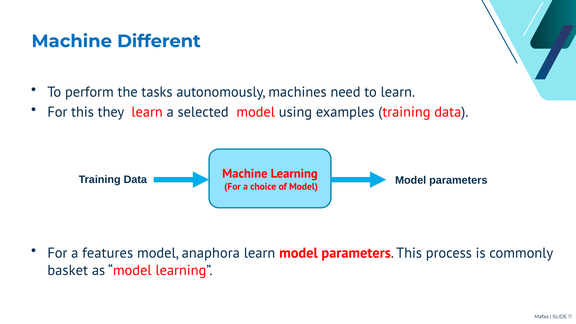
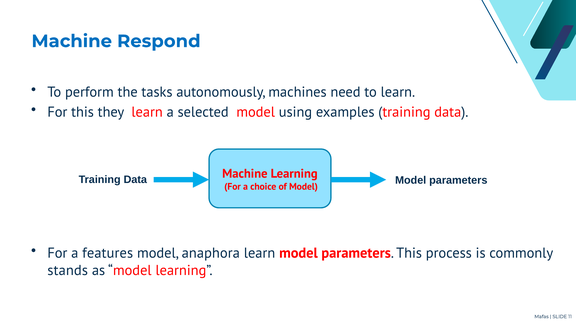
Different: Different -> Respond
basket: basket -> stands
